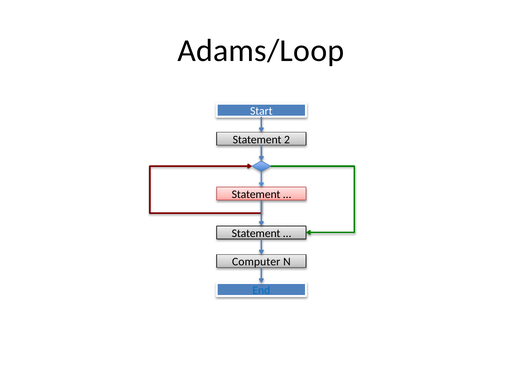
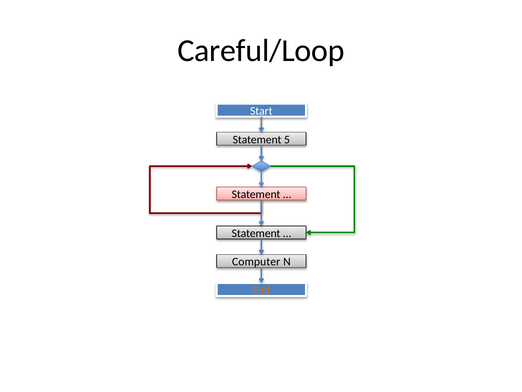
Adams/Loop: Adams/Loop -> Careful/Loop
2: 2 -> 5
End colour: blue -> orange
